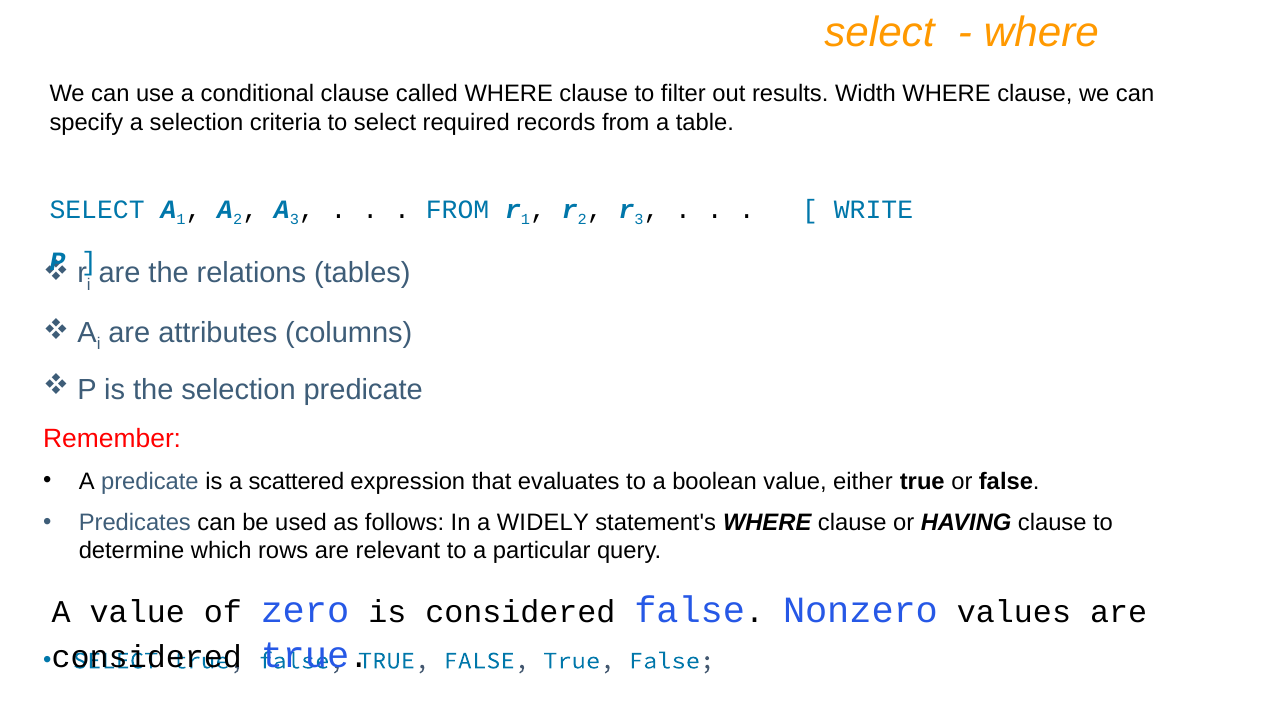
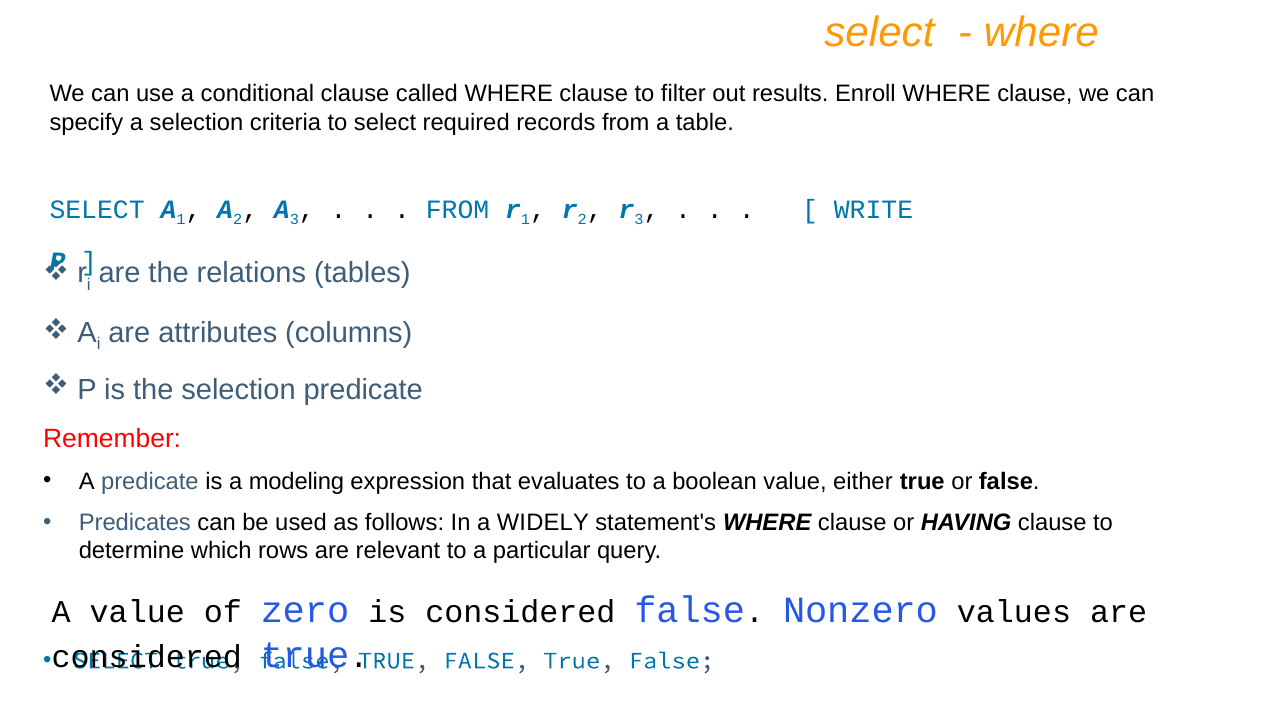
Width: Width -> Enroll
scattered: scattered -> modeling
